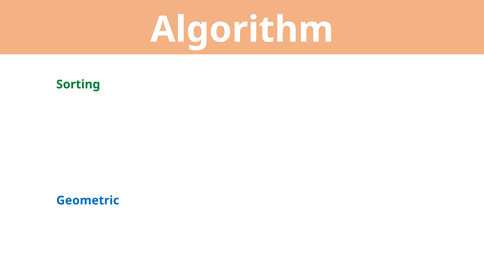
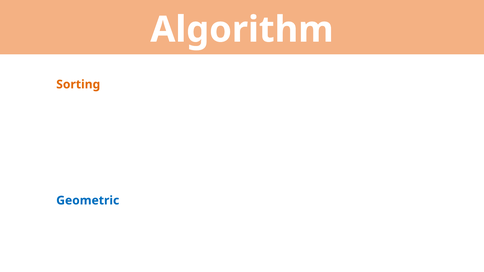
Sorting colour: green -> orange
